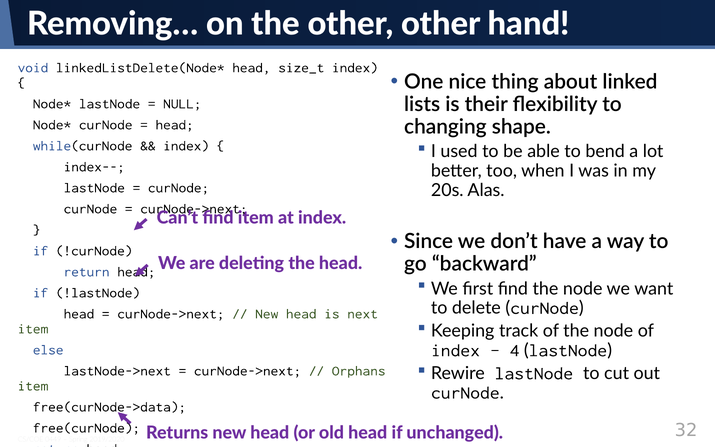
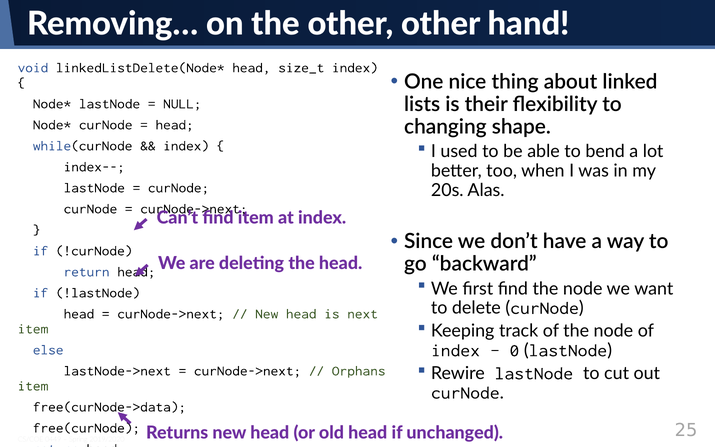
4: 4 -> 0
32: 32 -> 25
